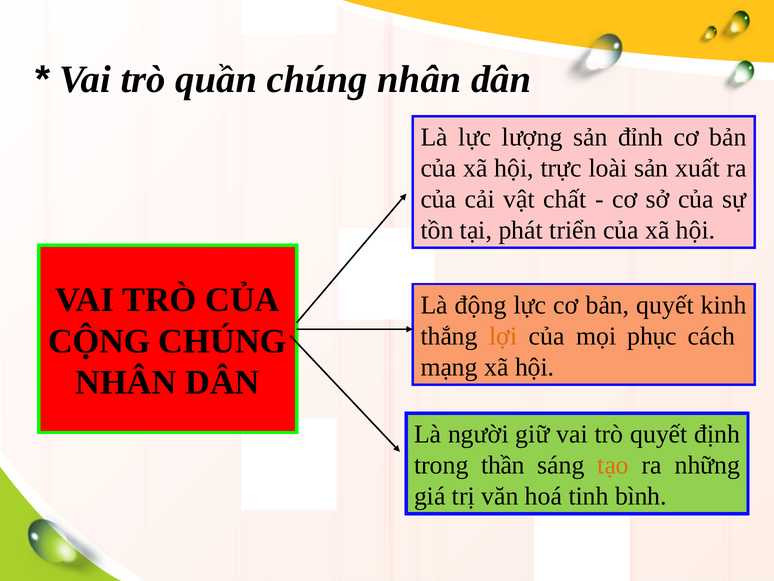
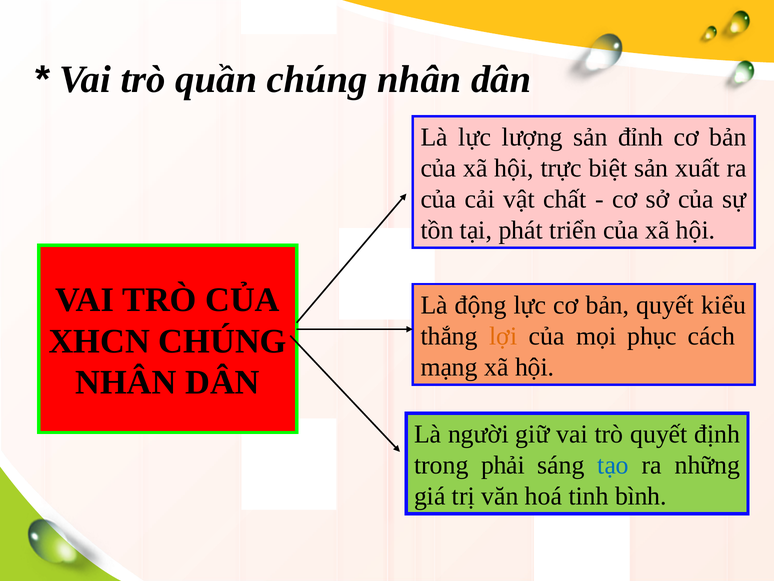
loài: loài -> biệt
kinh: kinh -> kiểu
CỘNG: CỘNG -> XHCN
thần: thần -> phải
tạo colour: orange -> blue
